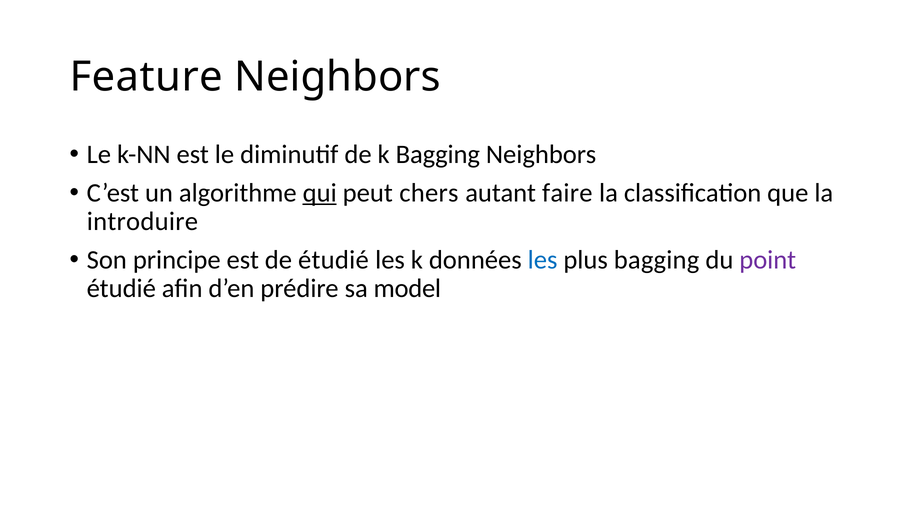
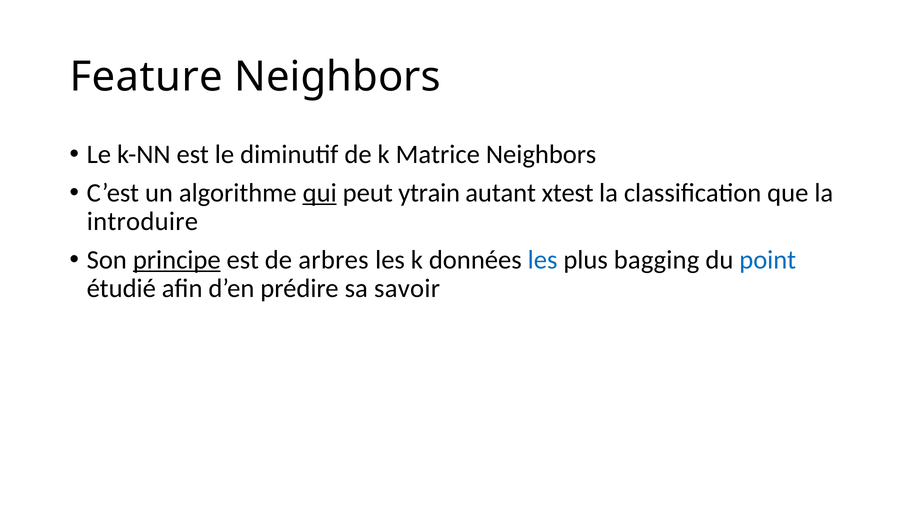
k Bagging: Bagging -> Matrice
chers: chers -> ytrain
faire: faire -> xtest
principe underline: none -> present
de étudié: étudié -> arbres
point colour: purple -> blue
model: model -> savoir
